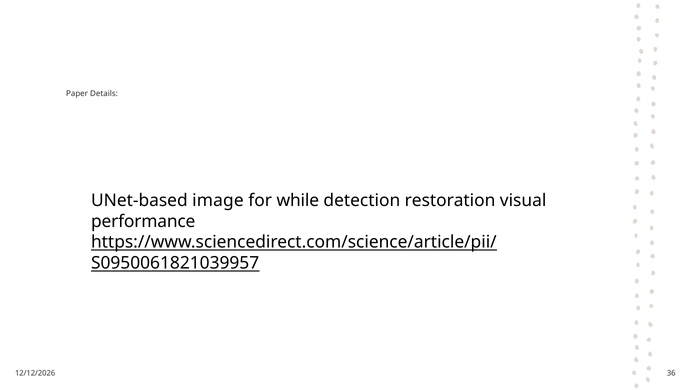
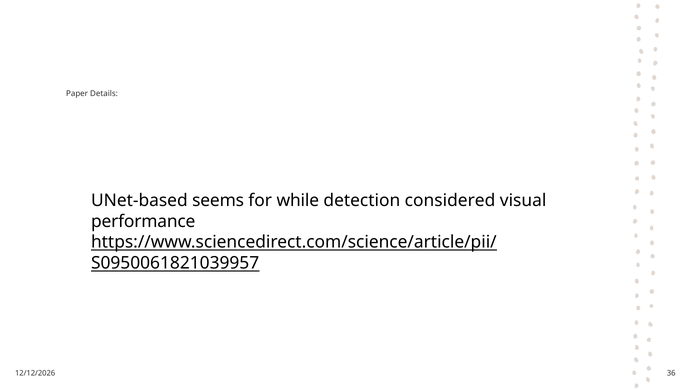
image: image -> seems
restoration: restoration -> considered
